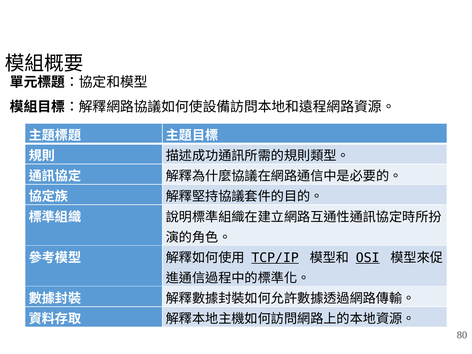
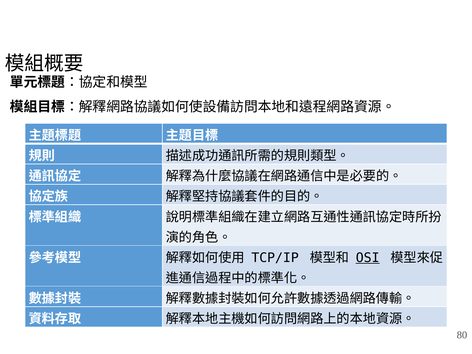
TCP/IP underline: present -> none
